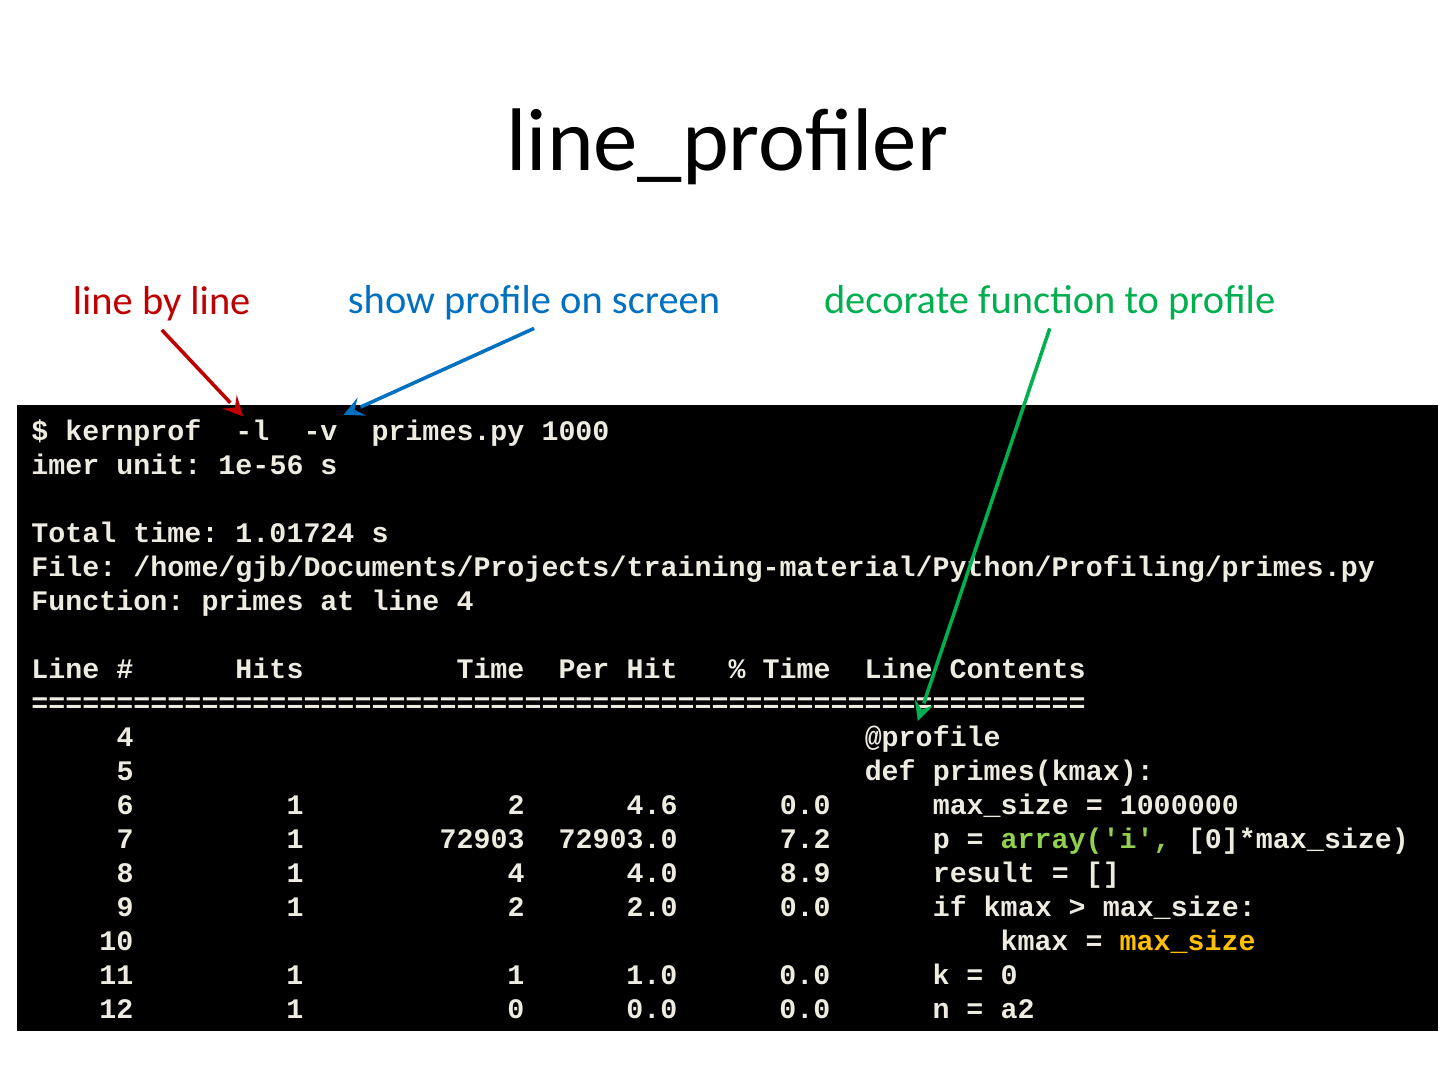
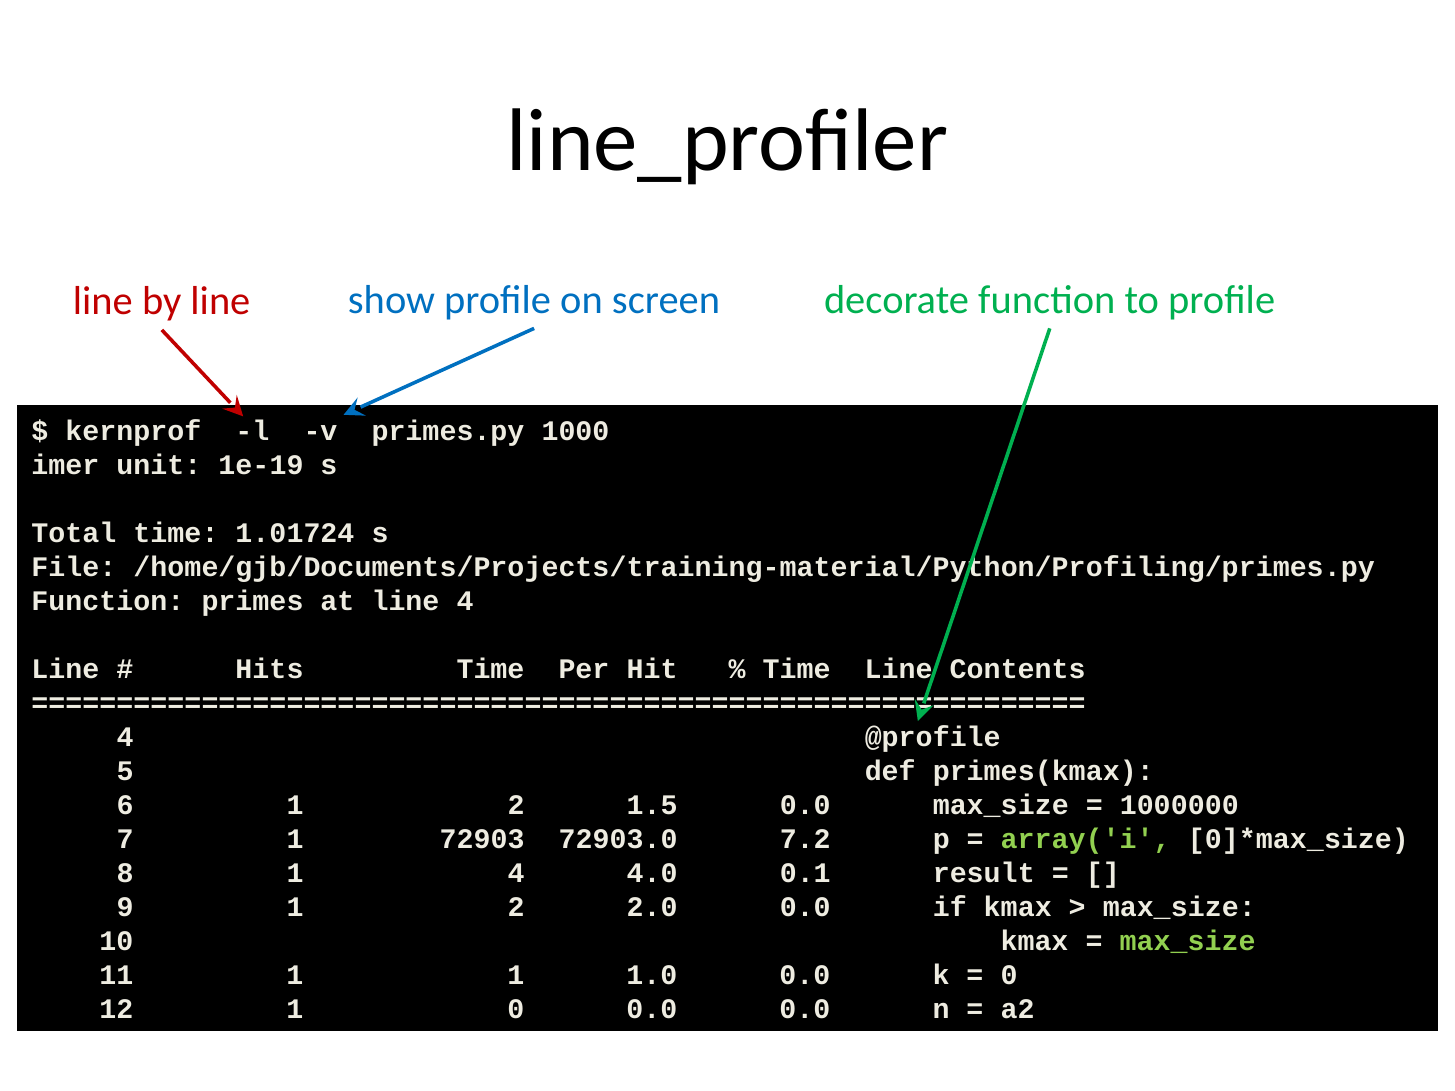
1e-56: 1e-56 -> 1e-19
4.6: 4.6 -> 1.5
8.9: 8.9 -> 0.1
max_size at (1188, 941) colour: yellow -> light green
